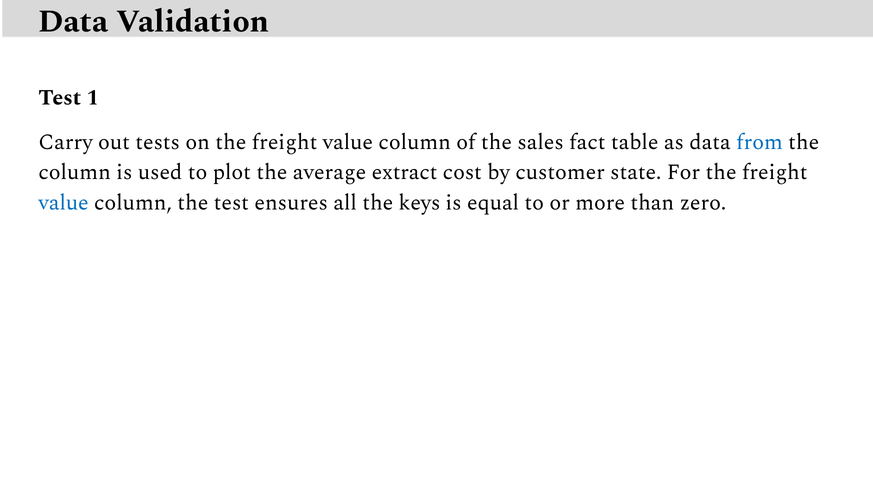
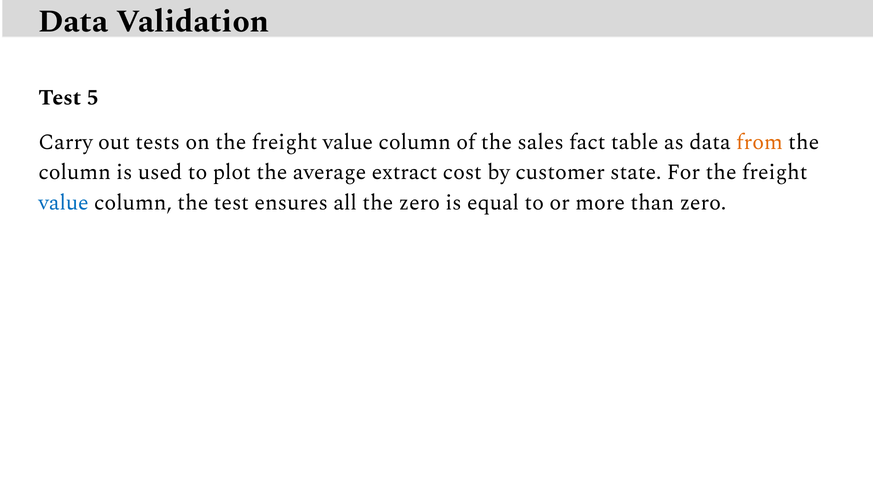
1: 1 -> 5
from colour: blue -> orange
the keys: keys -> zero
